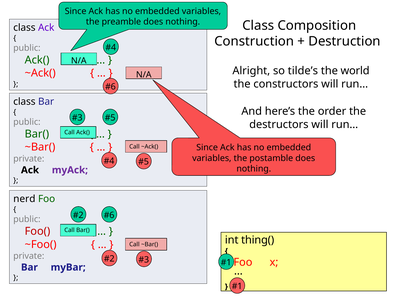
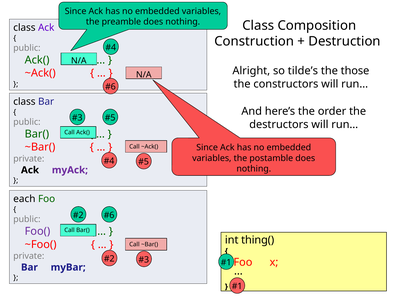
world: world -> those
nerd: nerd -> each
Foo( colour: red -> purple
